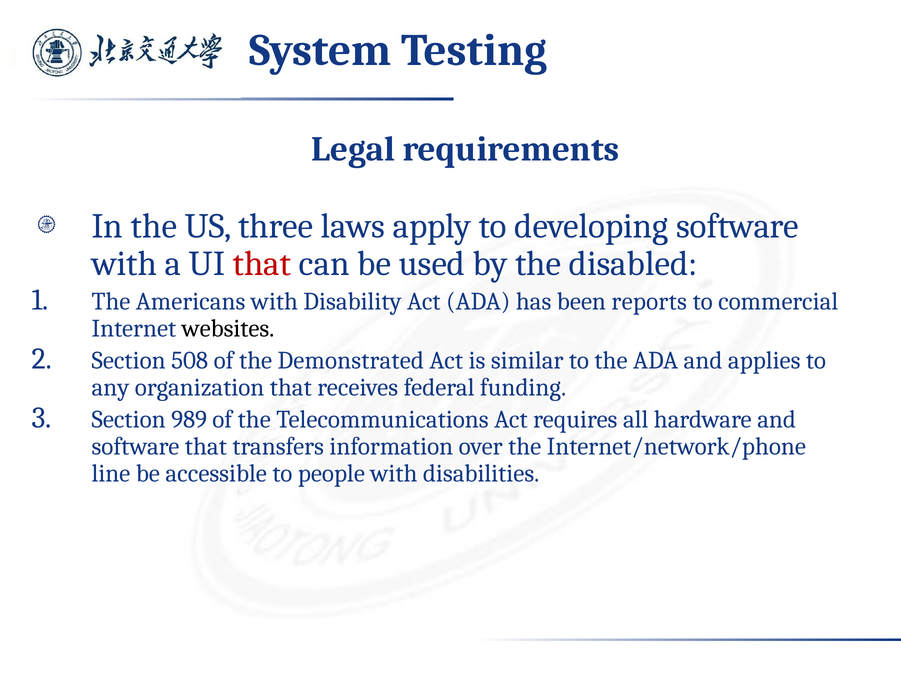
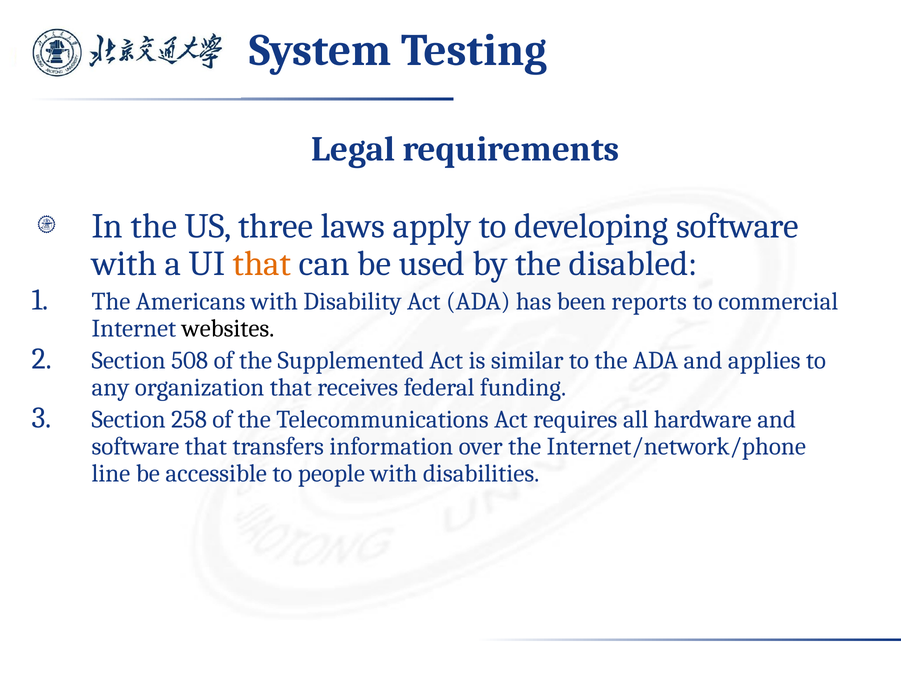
that at (262, 264) colour: red -> orange
Demonstrated: Demonstrated -> Supplemented
989: 989 -> 258
